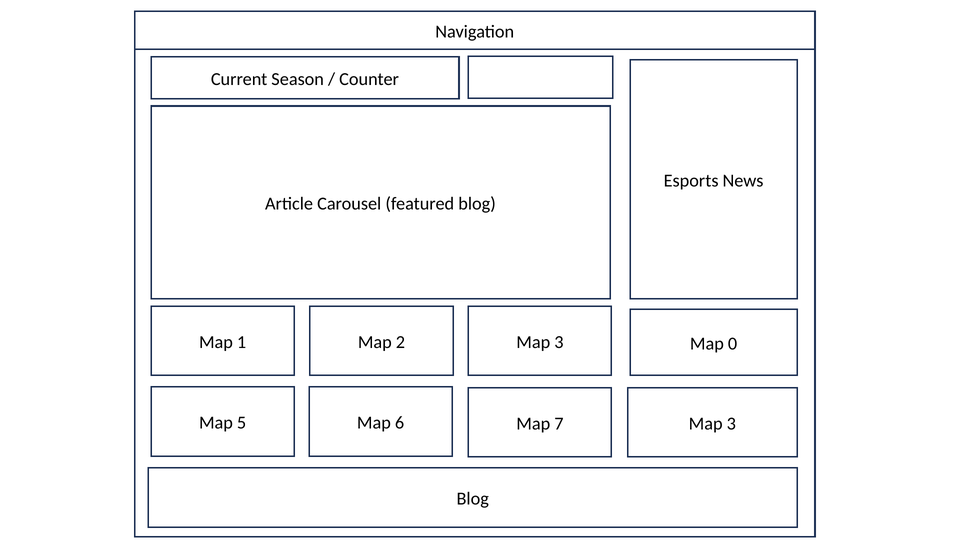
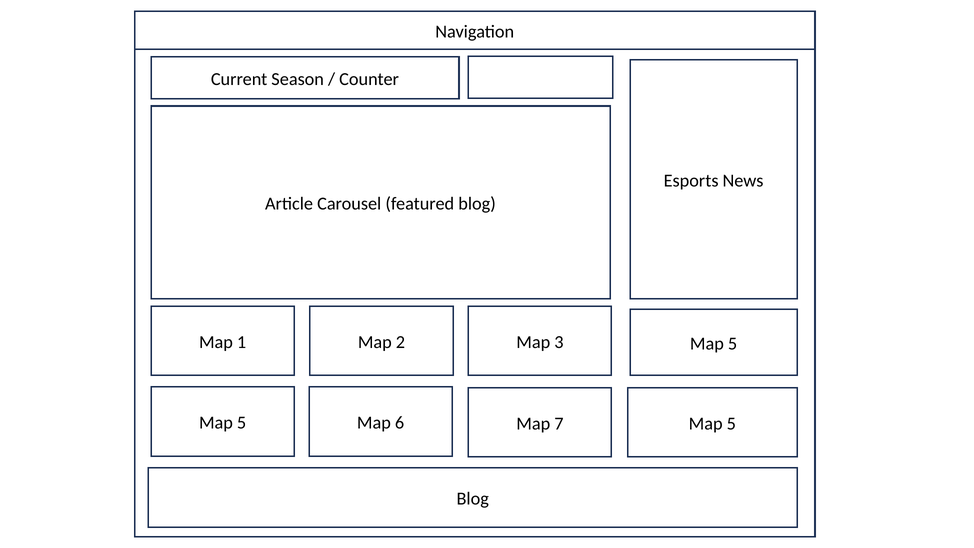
3 Map 0: 0 -> 5
7 Map 3: 3 -> 5
